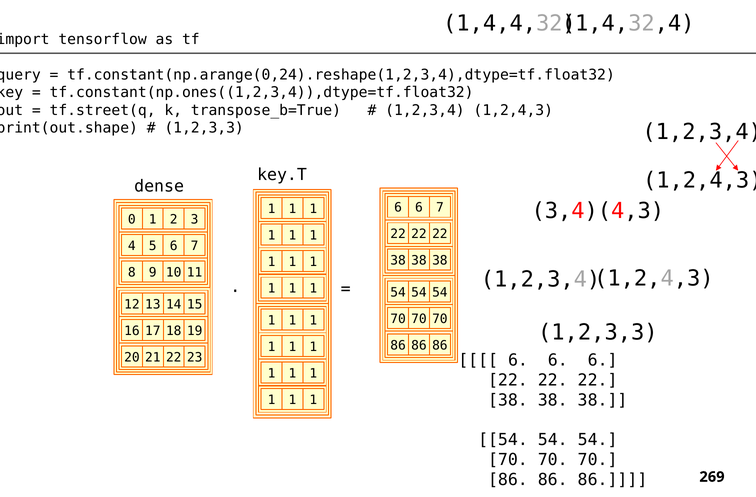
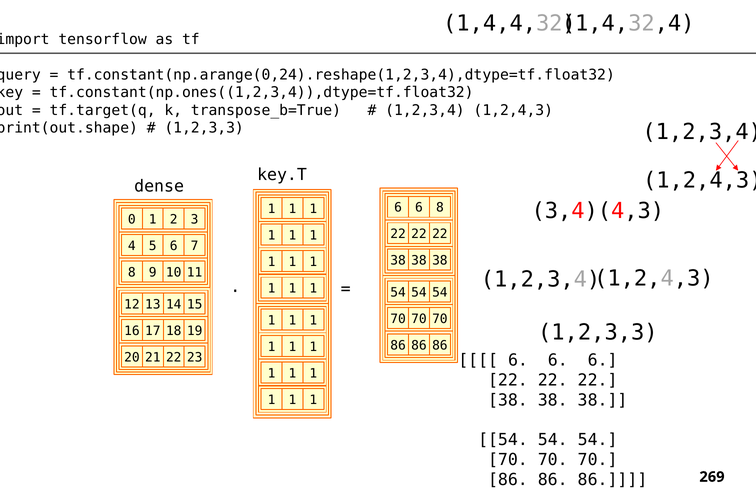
tf.street(q: tf.street(q -> tf.target(q
6 6 7: 7 -> 8
